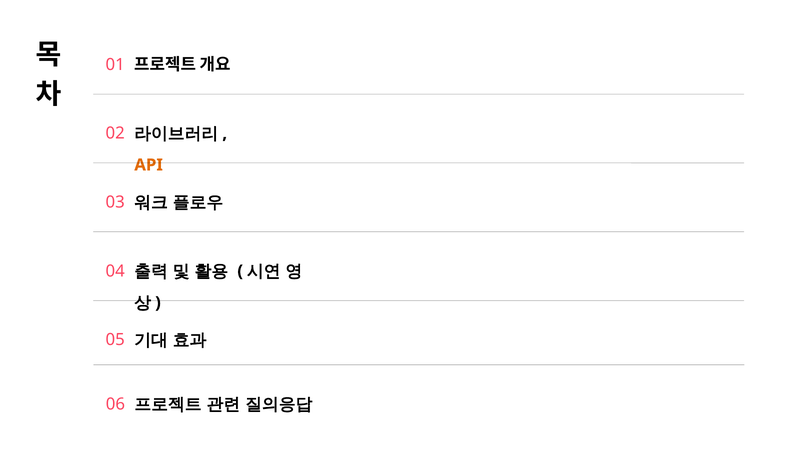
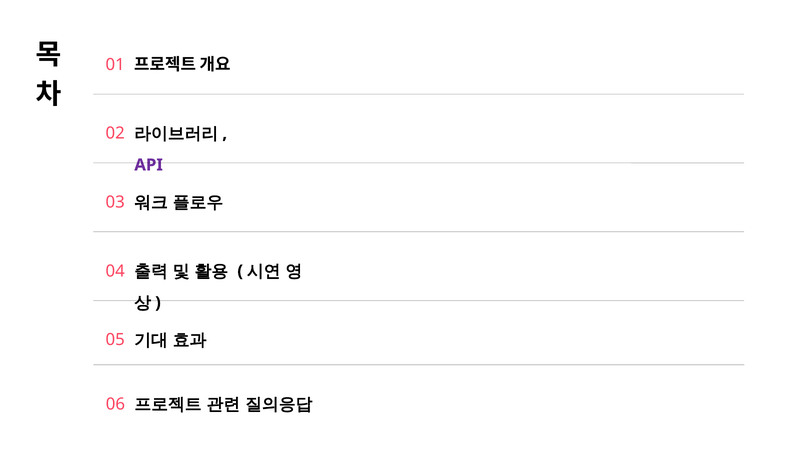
API colour: orange -> purple
